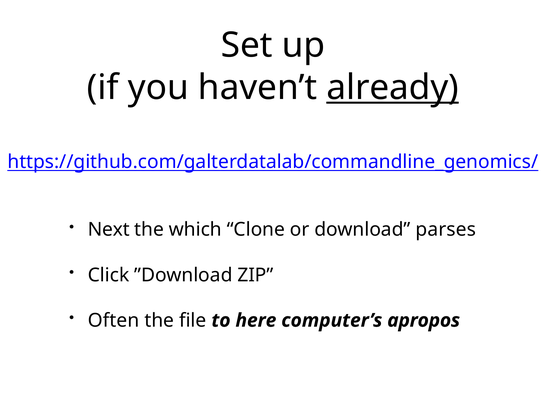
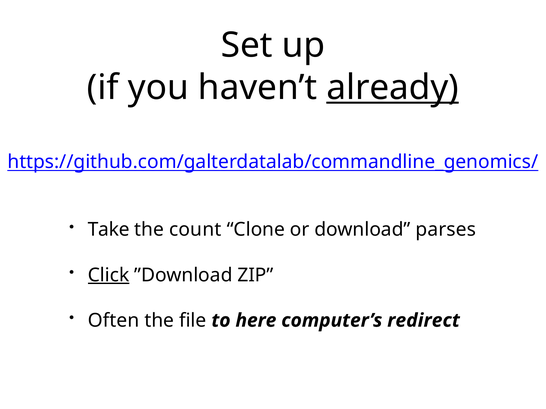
Next: Next -> Take
which: which -> count
Click underline: none -> present
apropos: apropos -> redirect
